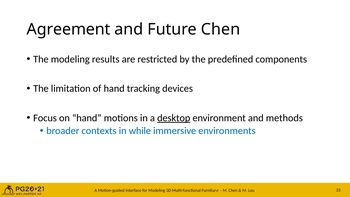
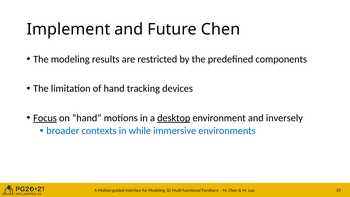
Agreement: Agreement -> Implement
Focus underline: none -> present
methods: methods -> inversely
